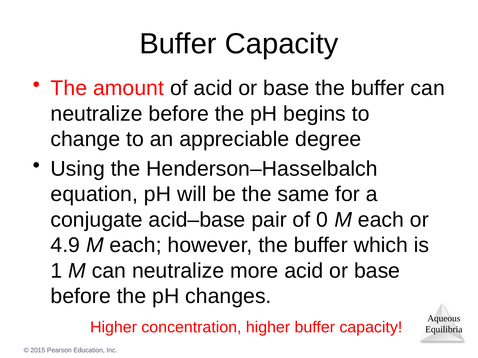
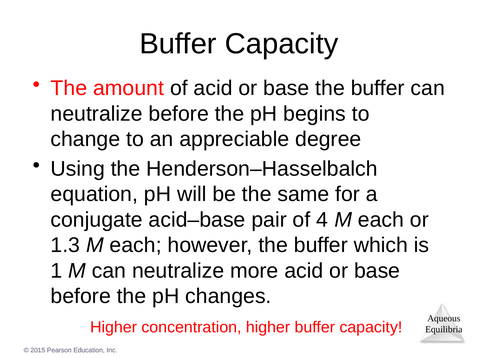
0: 0 -> 4
4.9: 4.9 -> 1.3
